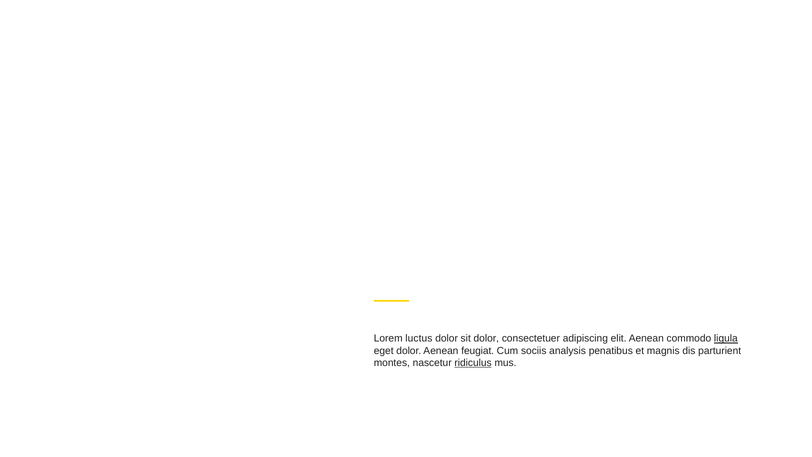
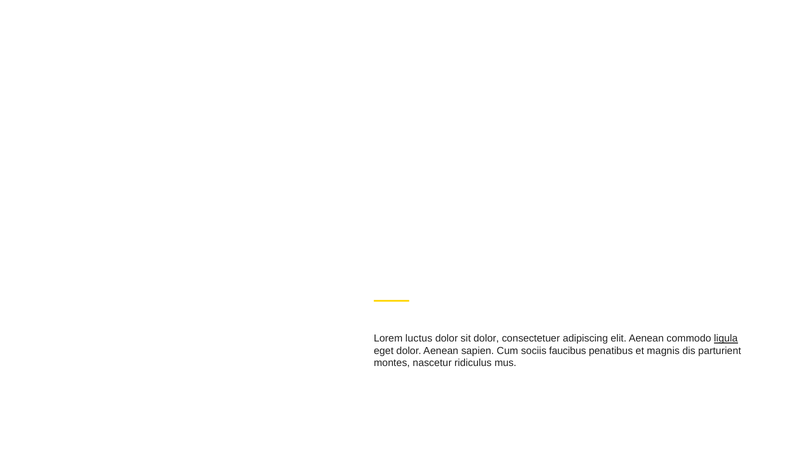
feugiat: feugiat -> sapien
analysis: analysis -> faucibus
ridiculus underline: present -> none
